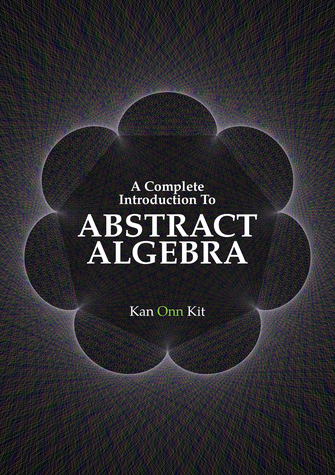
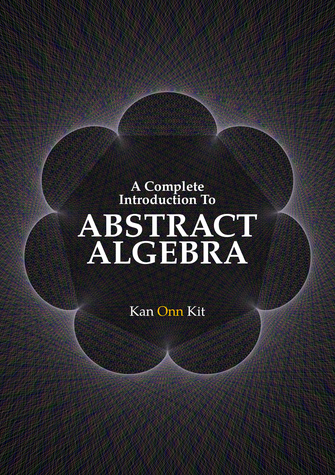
Onn colour: light green -> yellow
